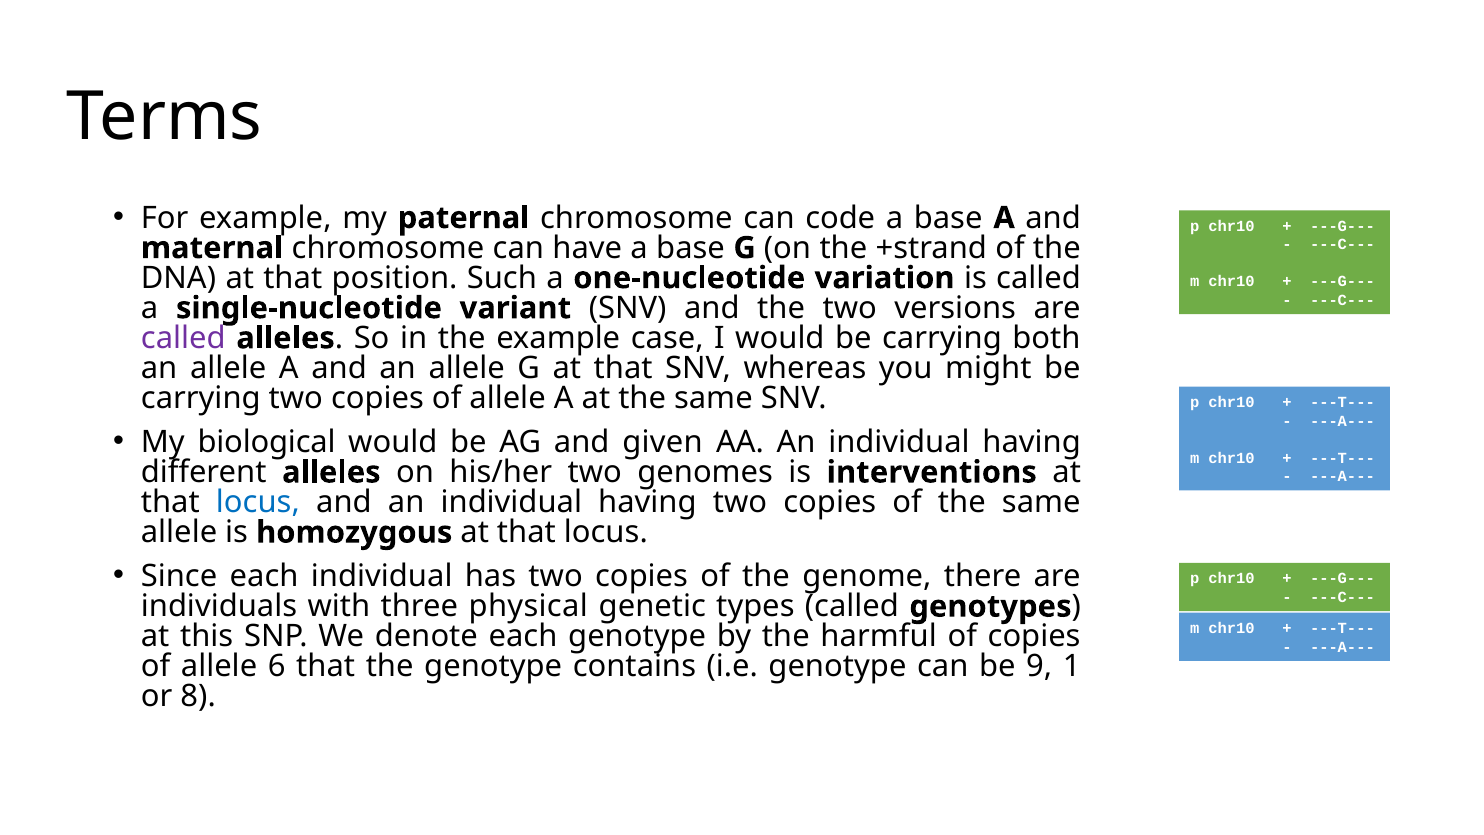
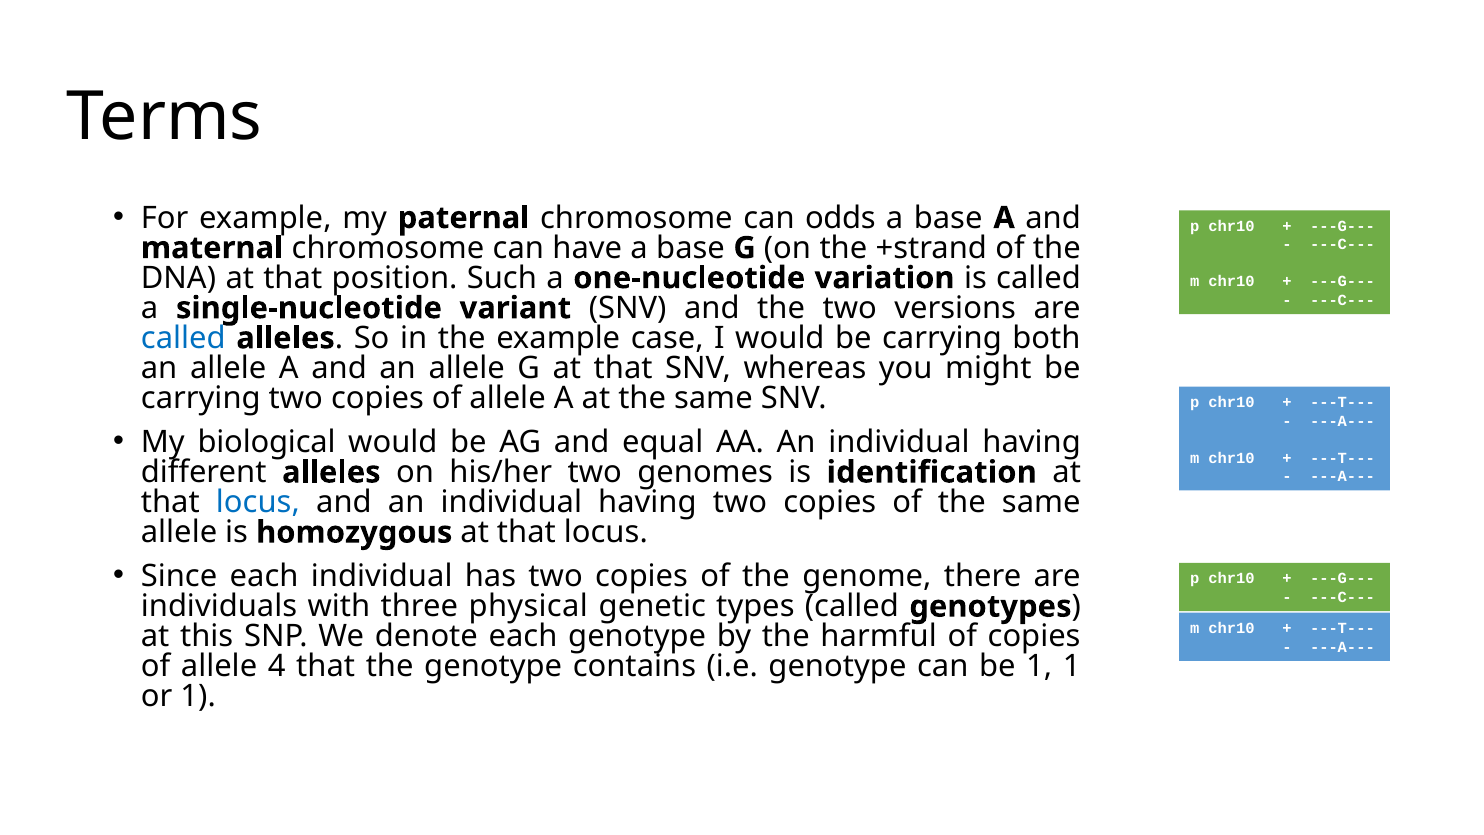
code: code -> odds
called at (183, 338) colour: purple -> blue
given: given -> equal
interventions: interventions -> identification
6: 6 -> 4
be 9: 9 -> 1
or 8: 8 -> 1
